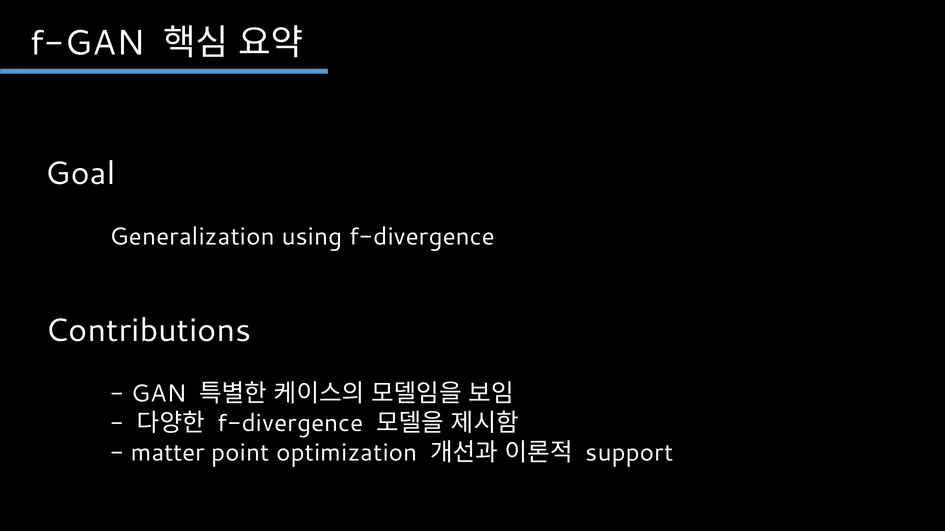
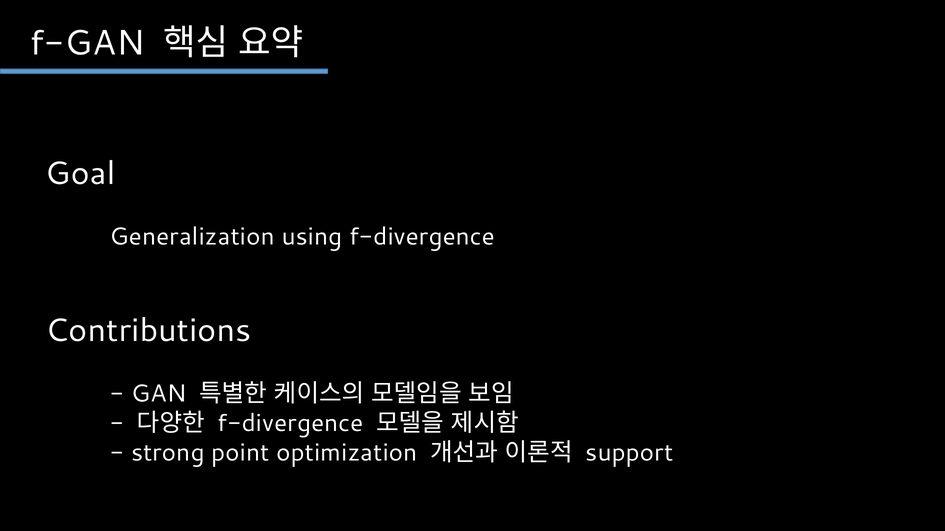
matter: matter -> strong
